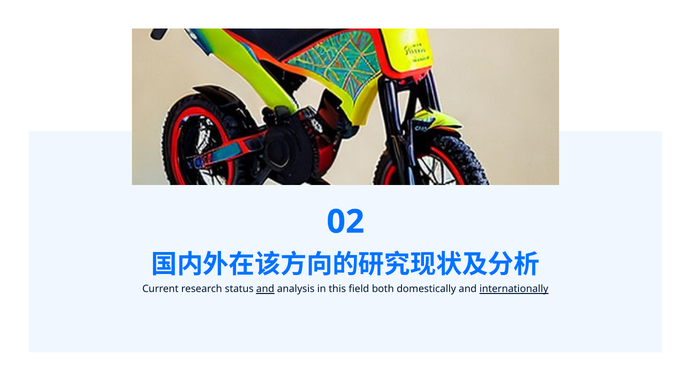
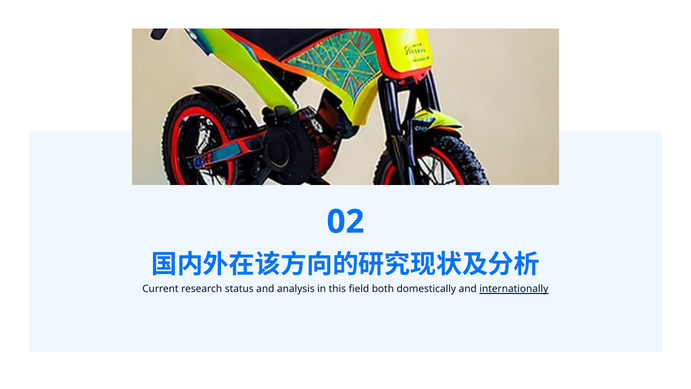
and at (265, 289) underline: present -> none
